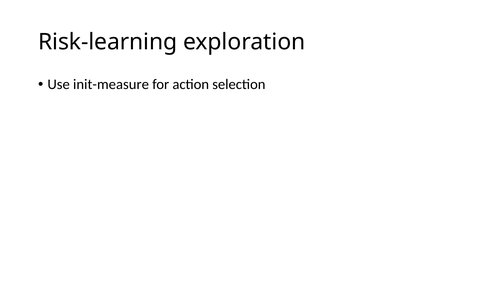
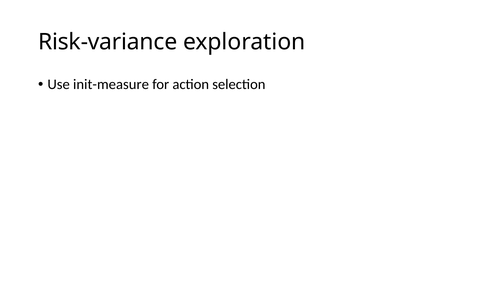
Risk-learning: Risk-learning -> Risk-variance
